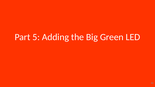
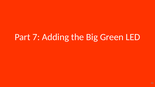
5: 5 -> 7
